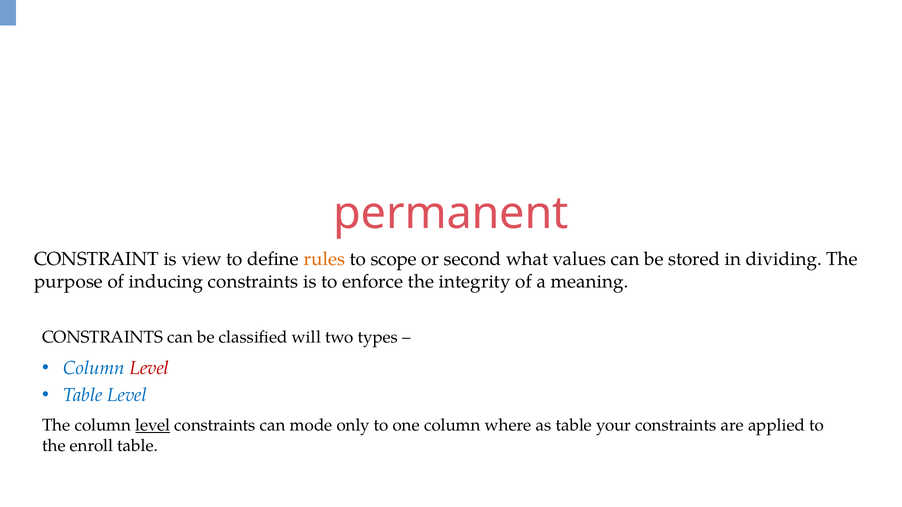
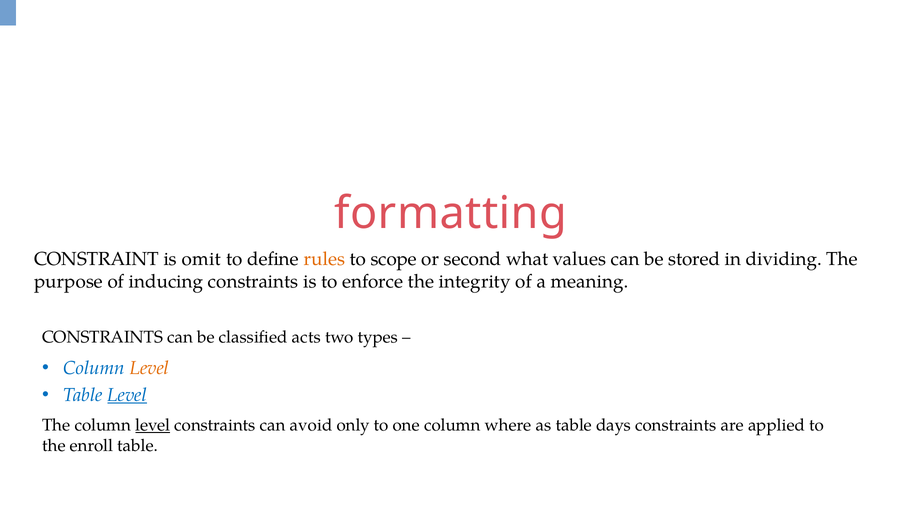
permanent: permanent -> formatting
view: view -> omit
will: will -> acts
Level at (149, 368) colour: red -> orange
Level at (127, 395) underline: none -> present
mode: mode -> avoid
your: your -> days
